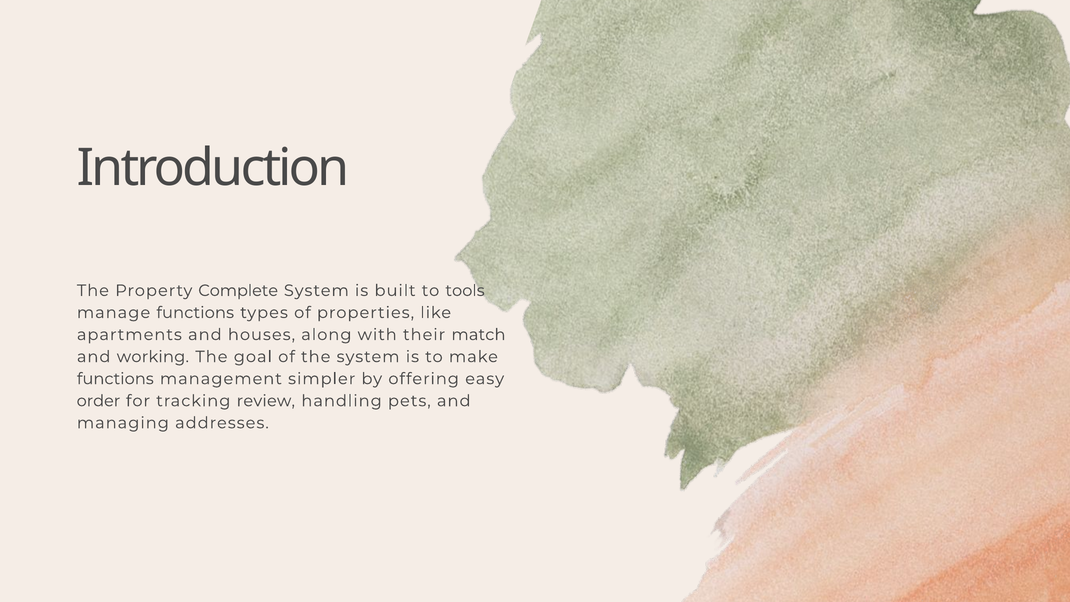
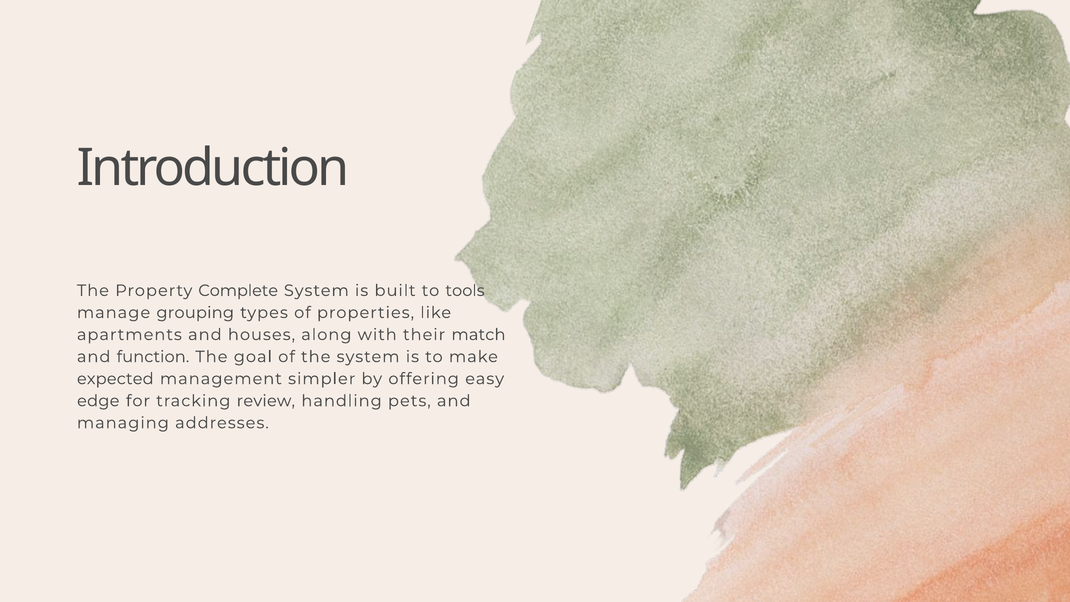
manage functions: functions -> grouping
working: working -> function
functions at (115, 379): functions -> expected
order: order -> edge
